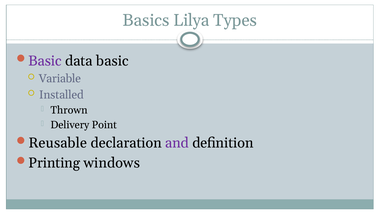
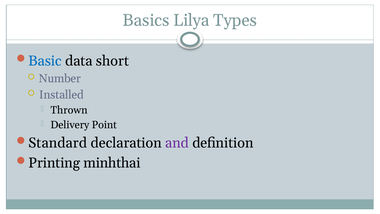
Basic at (45, 61) colour: purple -> blue
data basic: basic -> short
Variable: Variable -> Number
Reusable: Reusable -> Standard
windows: windows -> minhthai
